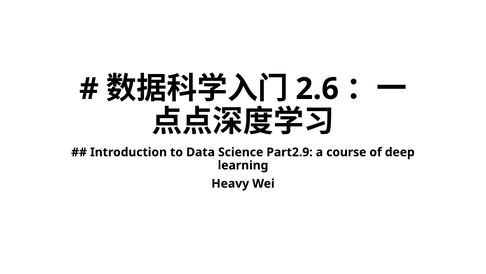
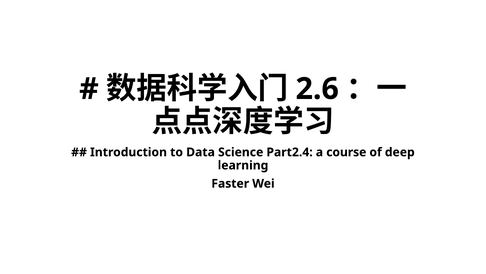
Part2.9: Part2.9 -> Part2.4
Heavy: Heavy -> Faster
